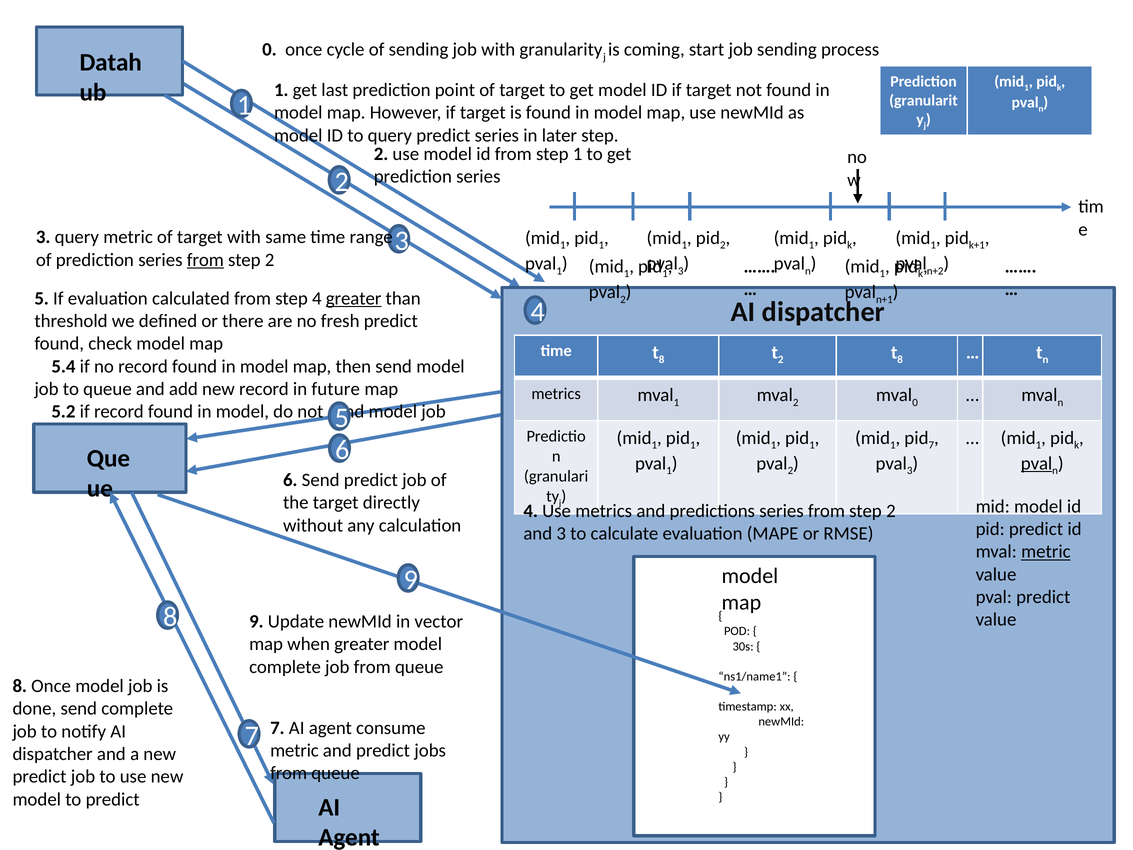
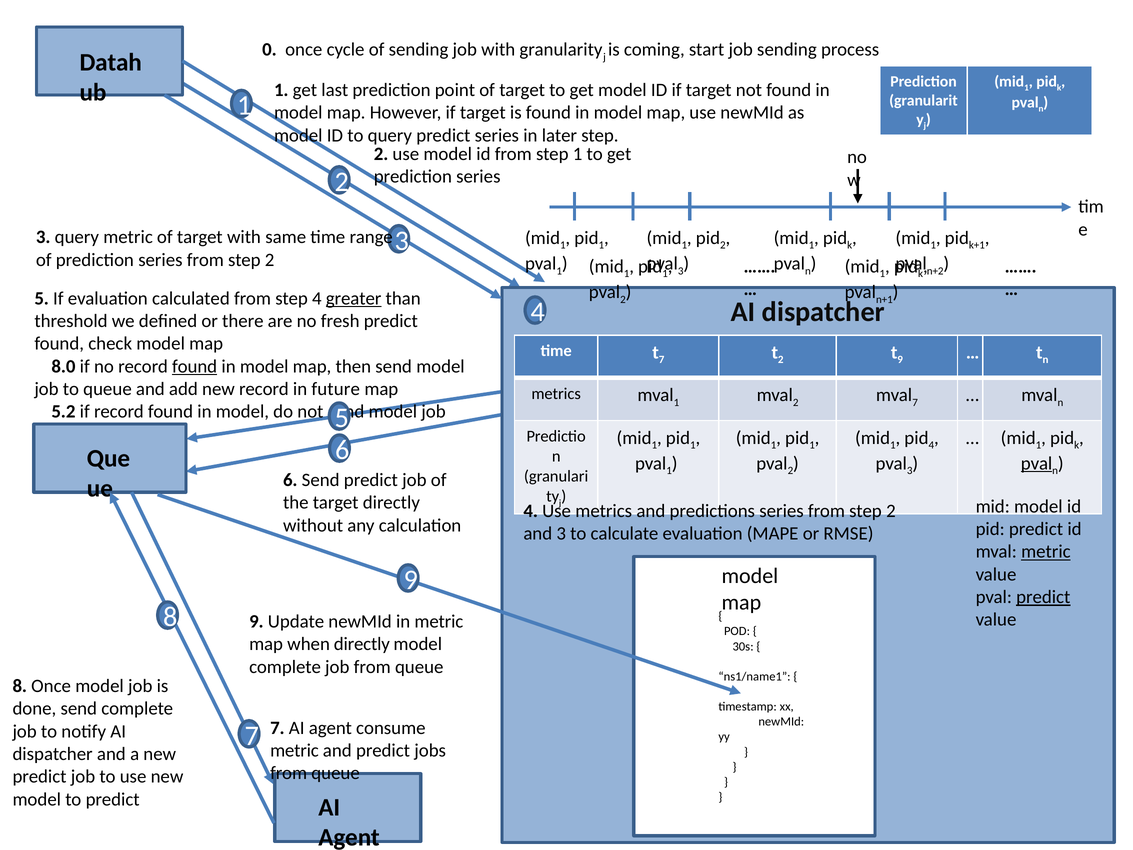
from at (205, 260) underline: present -> none
8 at (662, 360): 8 -> 7
8 at (900, 360): 8 -> 9
5.4: 5.4 -> 8.0
found at (195, 366) underline: none -> present
mval 0: 0 -> 7
pid 7: 7 -> 4
predict at (1043, 597) underline: none -> present
in vector: vector -> metric
when greater: greater -> directly
